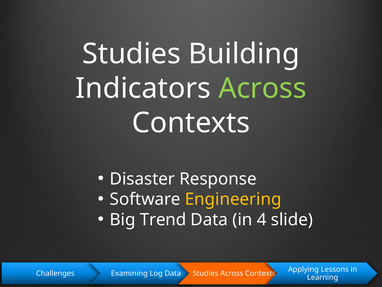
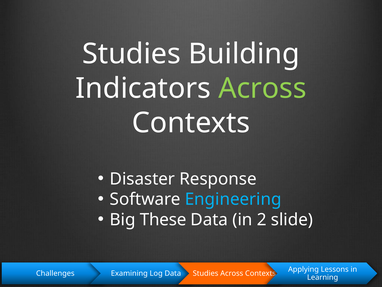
Engineering colour: yellow -> light blue
Trend: Trend -> These
4: 4 -> 2
